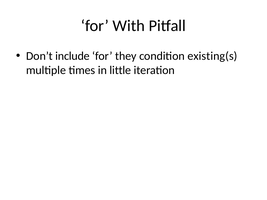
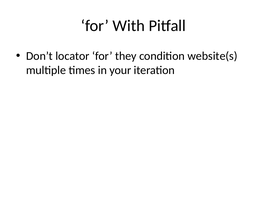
include: include -> locator
existing(s: existing(s -> website(s
little: little -> your
